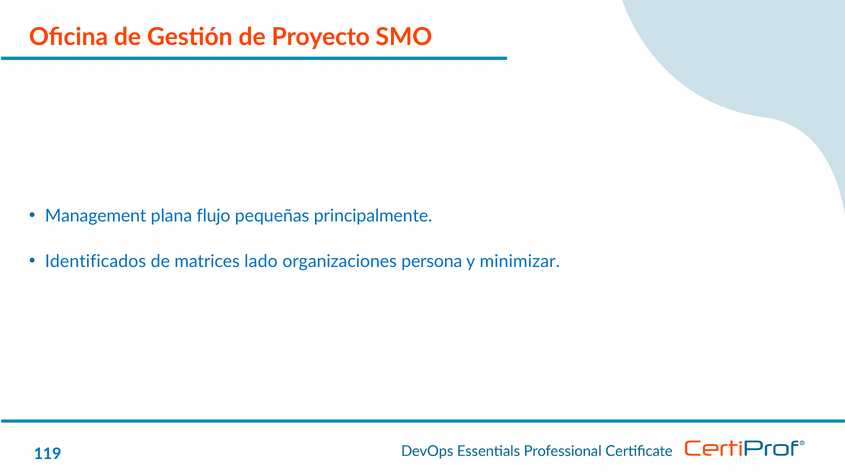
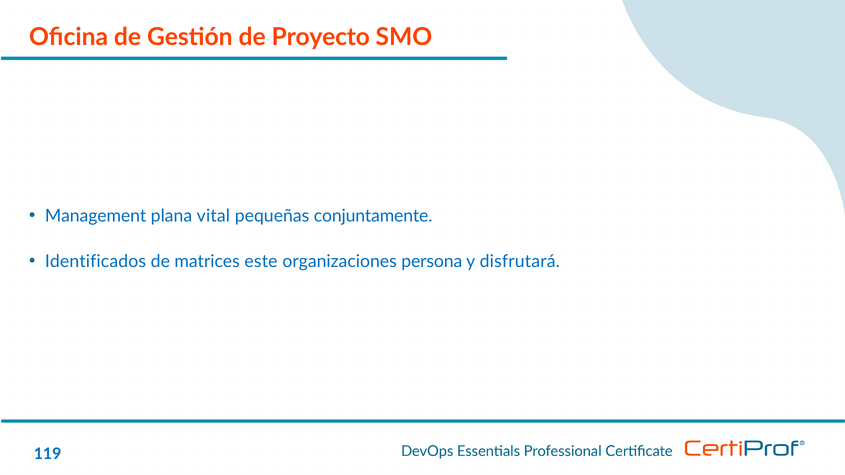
flujo: flujo -> vital
principalmente: principalmente -> conjuntamente
lado: lado -> este
minimizar: minimizar -> disfrutará
